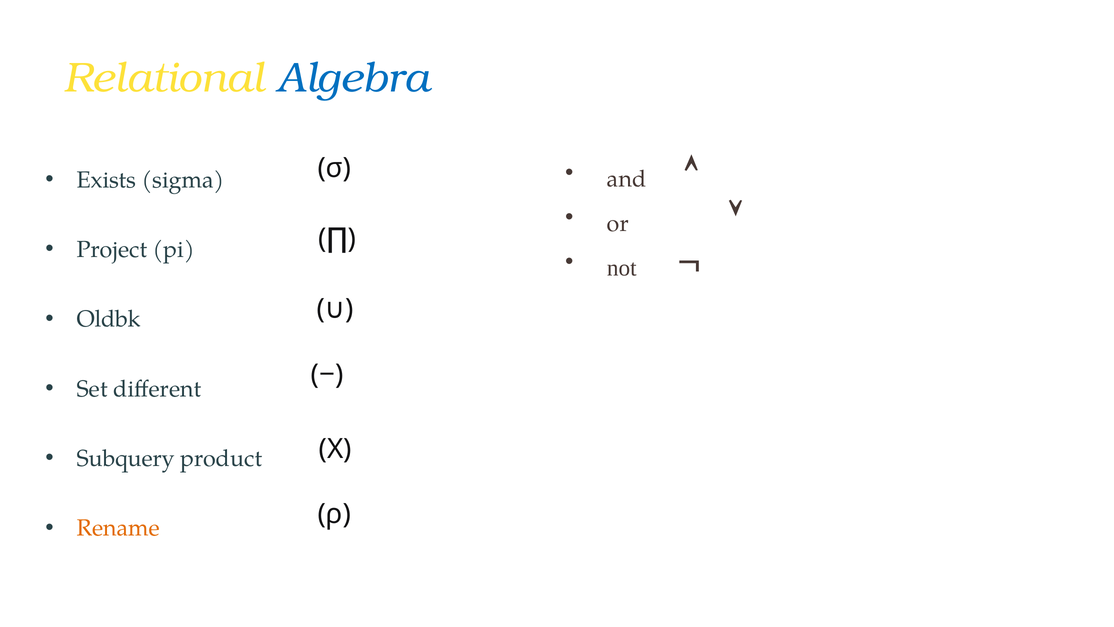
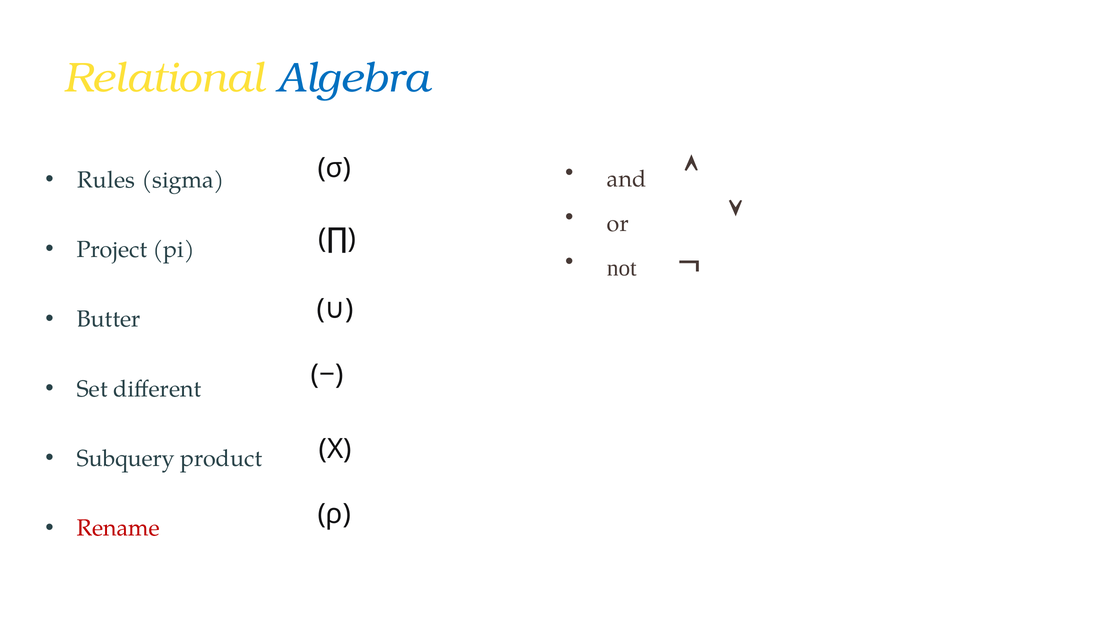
Exists: Exists -> Rules
Oldbk: Oldbk -> Butter
Rename colour: orange -> red
